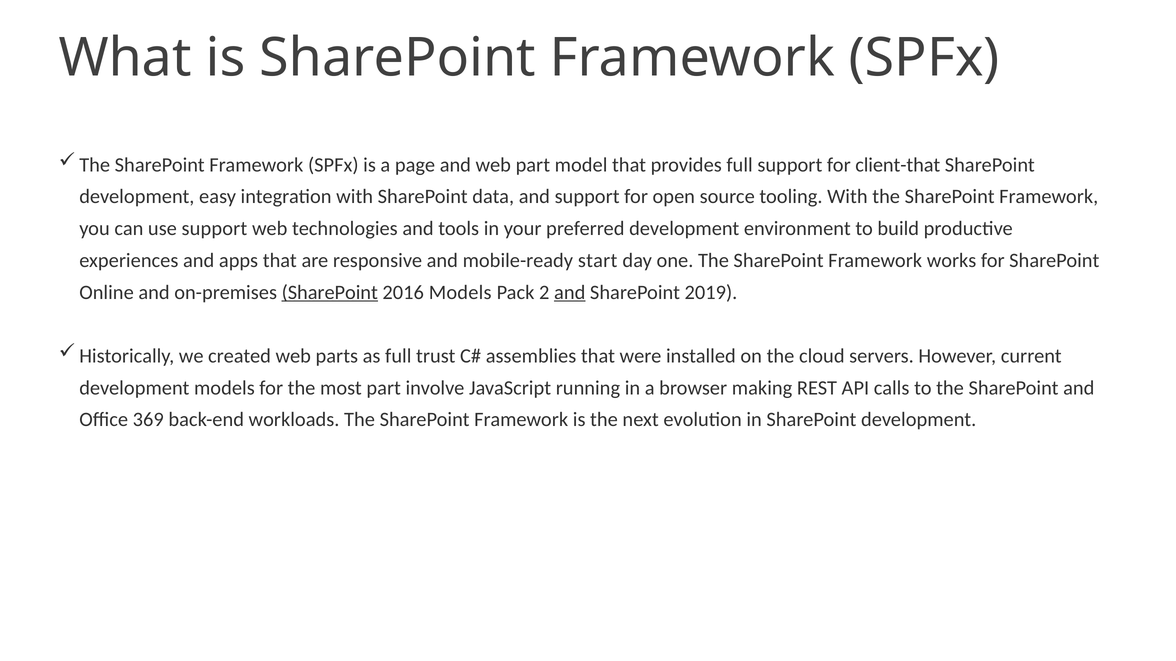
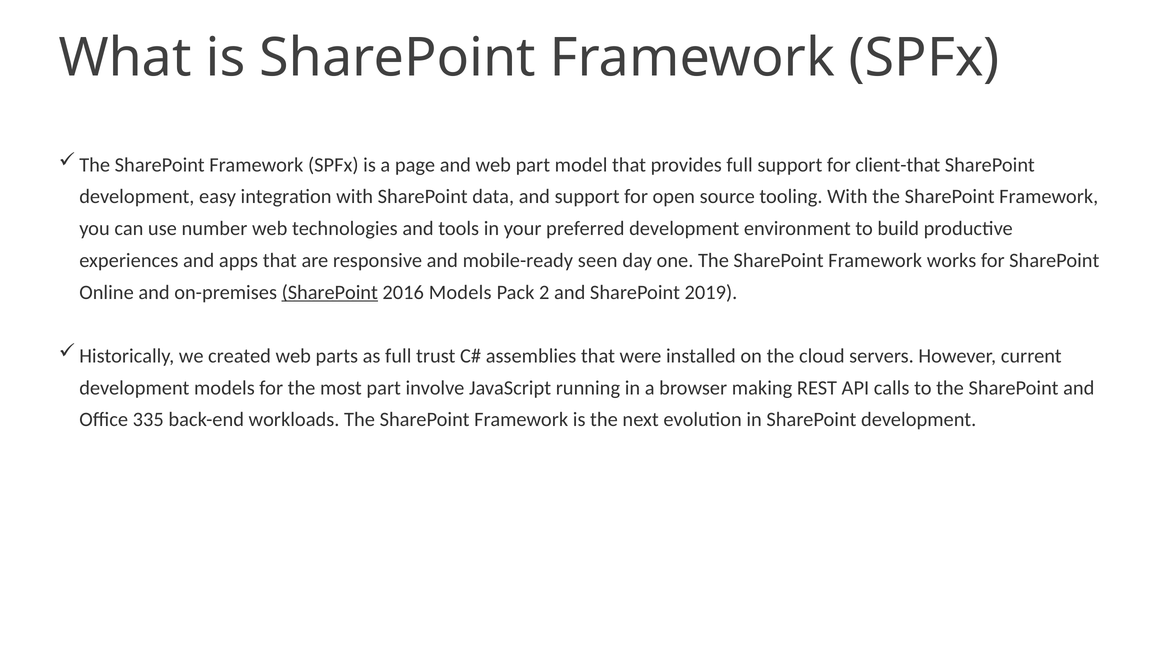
use support: support -> number
start: start -> seen
and at (570, 292) underline: present -> none
369: 369 -> 335
